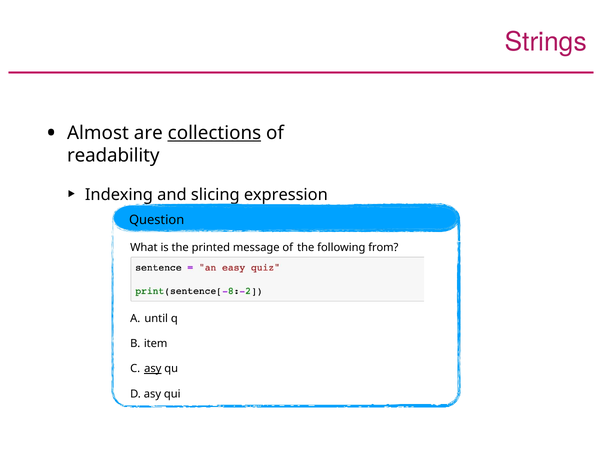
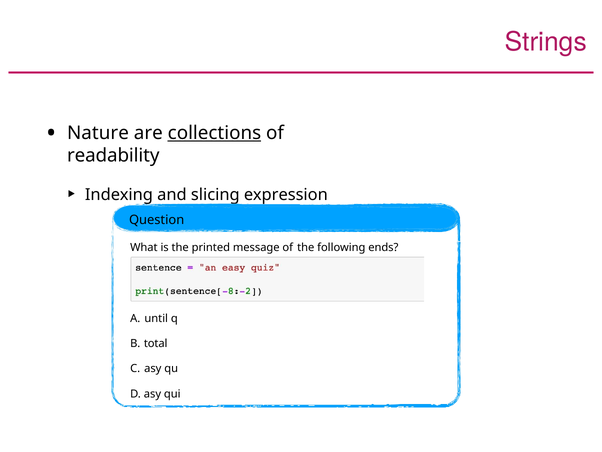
Almost: Almost -> Nature
from: from -> ends
item: item -> total
asy at (153, 368) underline: present -> none
